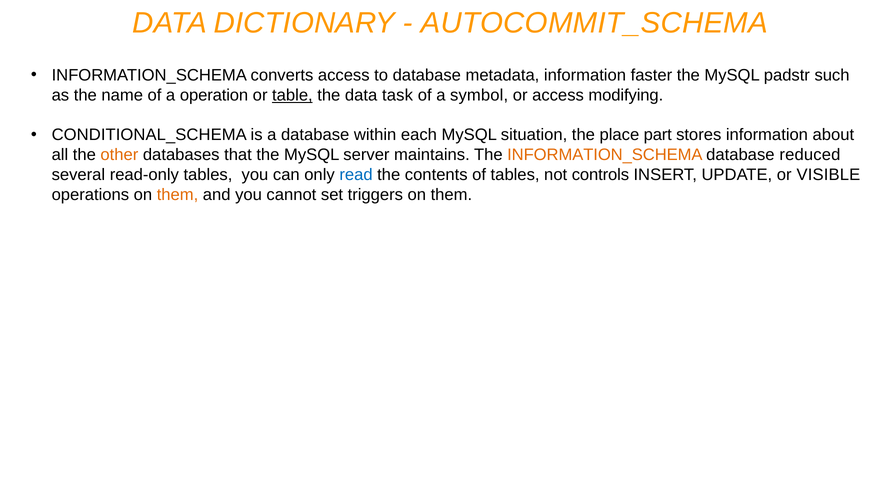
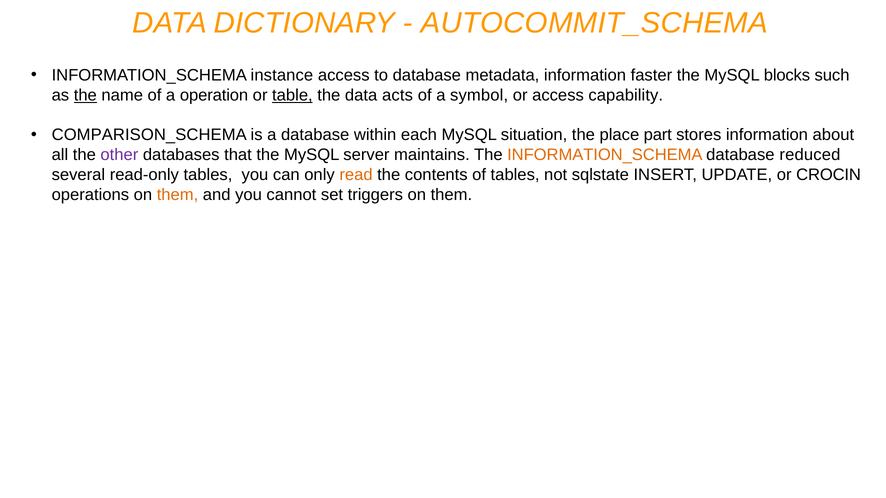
converts: converts -> instance
padstr: padstr -> blocks
the at (85, 95) underline: none -> present
task: task -> acts
modifying: modifying -> capability
CONDITIONAL_SCHEMA: CONDITIONAL_SCHEMA -> COMPARISON_SCHEMA
other colour: orange -> purple
read colour: blue -> orange
controls: controls -> sqlstate
VISIBLE: VISIBLE -> CROCIN
